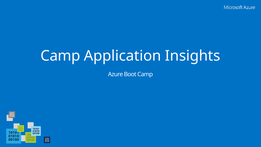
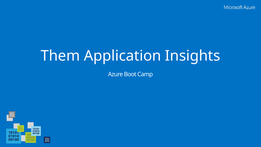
Camp at (60, 56): Camp -> Them
